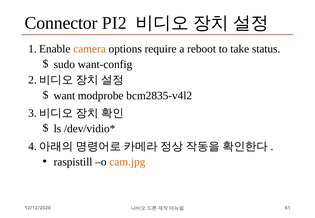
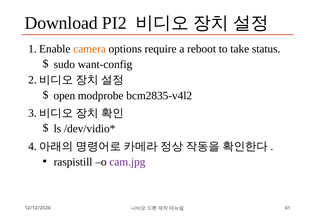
Connector: Connector -> Download
want: want -> open
cam.jpg colour: orange -> purple
